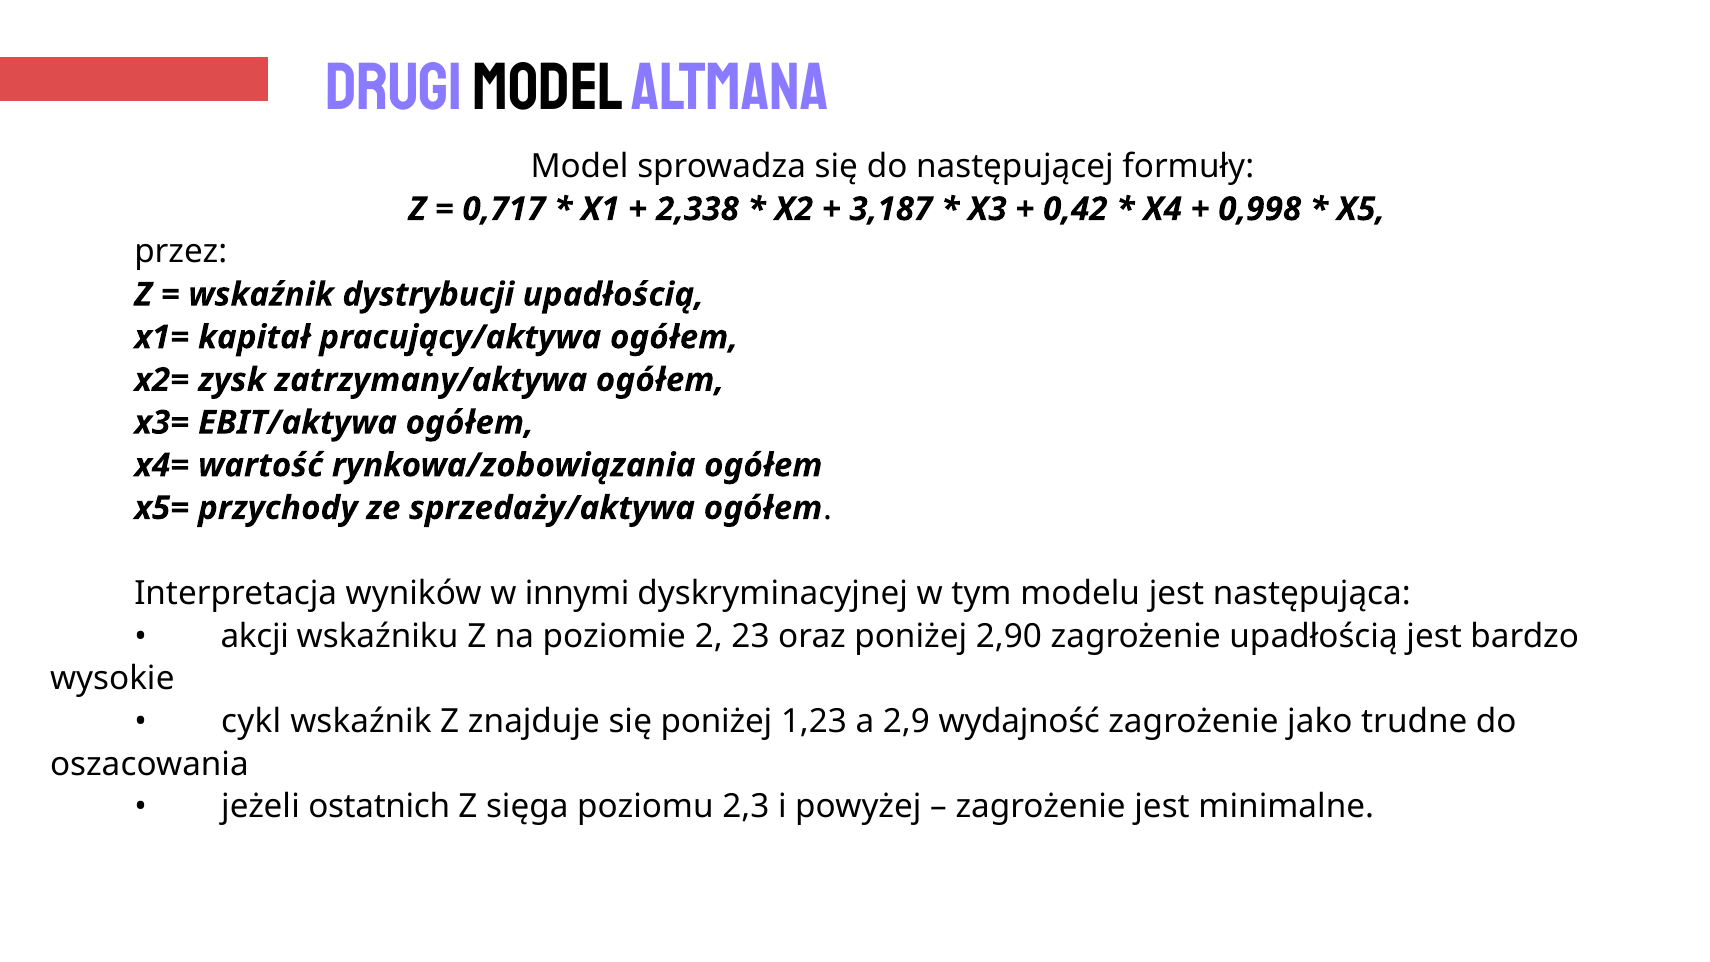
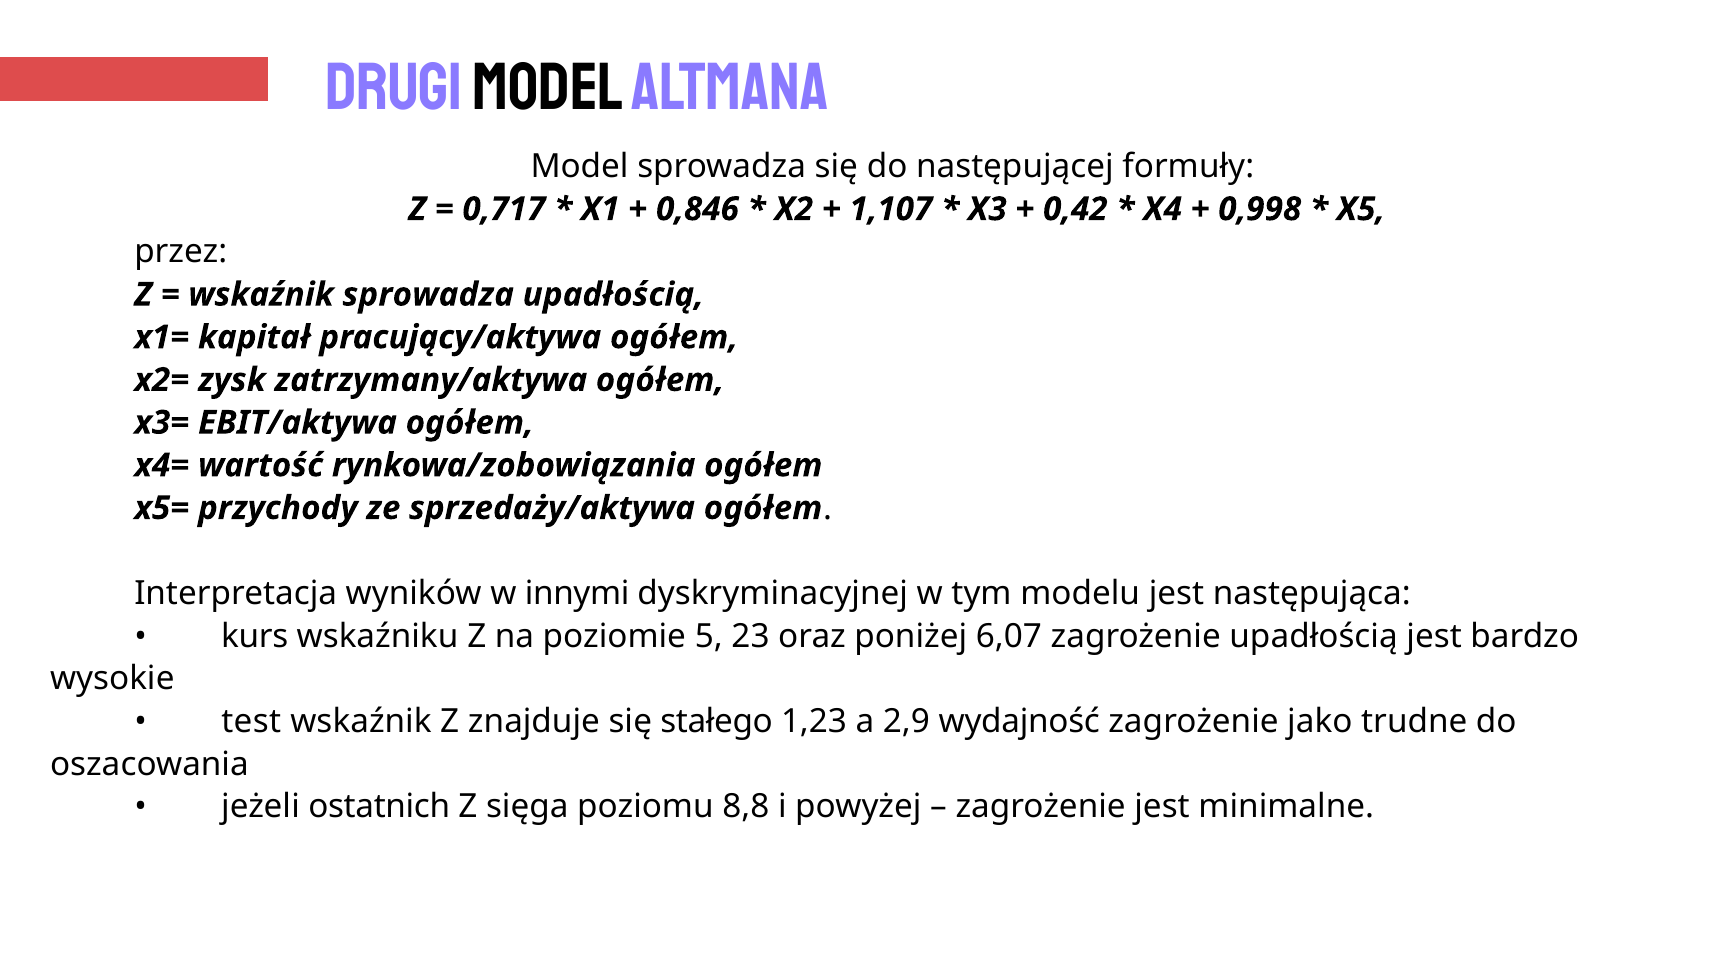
2,338: 2,338 -> 0,846
3,187: 3,187 -> 1,107
wskaźnik dystrybucji: dystrybucji -> sprowadza
akcji: akcji -> kurs
2: 2 -> 5
2,90: 2,90 -> 6,07
cykl: cykl -> test
się poniżej: poniżej -> stałego
2,3: 2,3 -> 8,8
